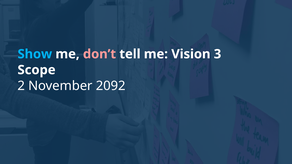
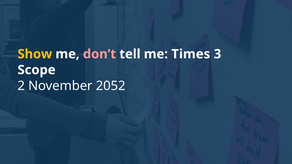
Show colour: light blue -> yellow
Vision: Vision -> Times
2092: 2092 -> 2052
